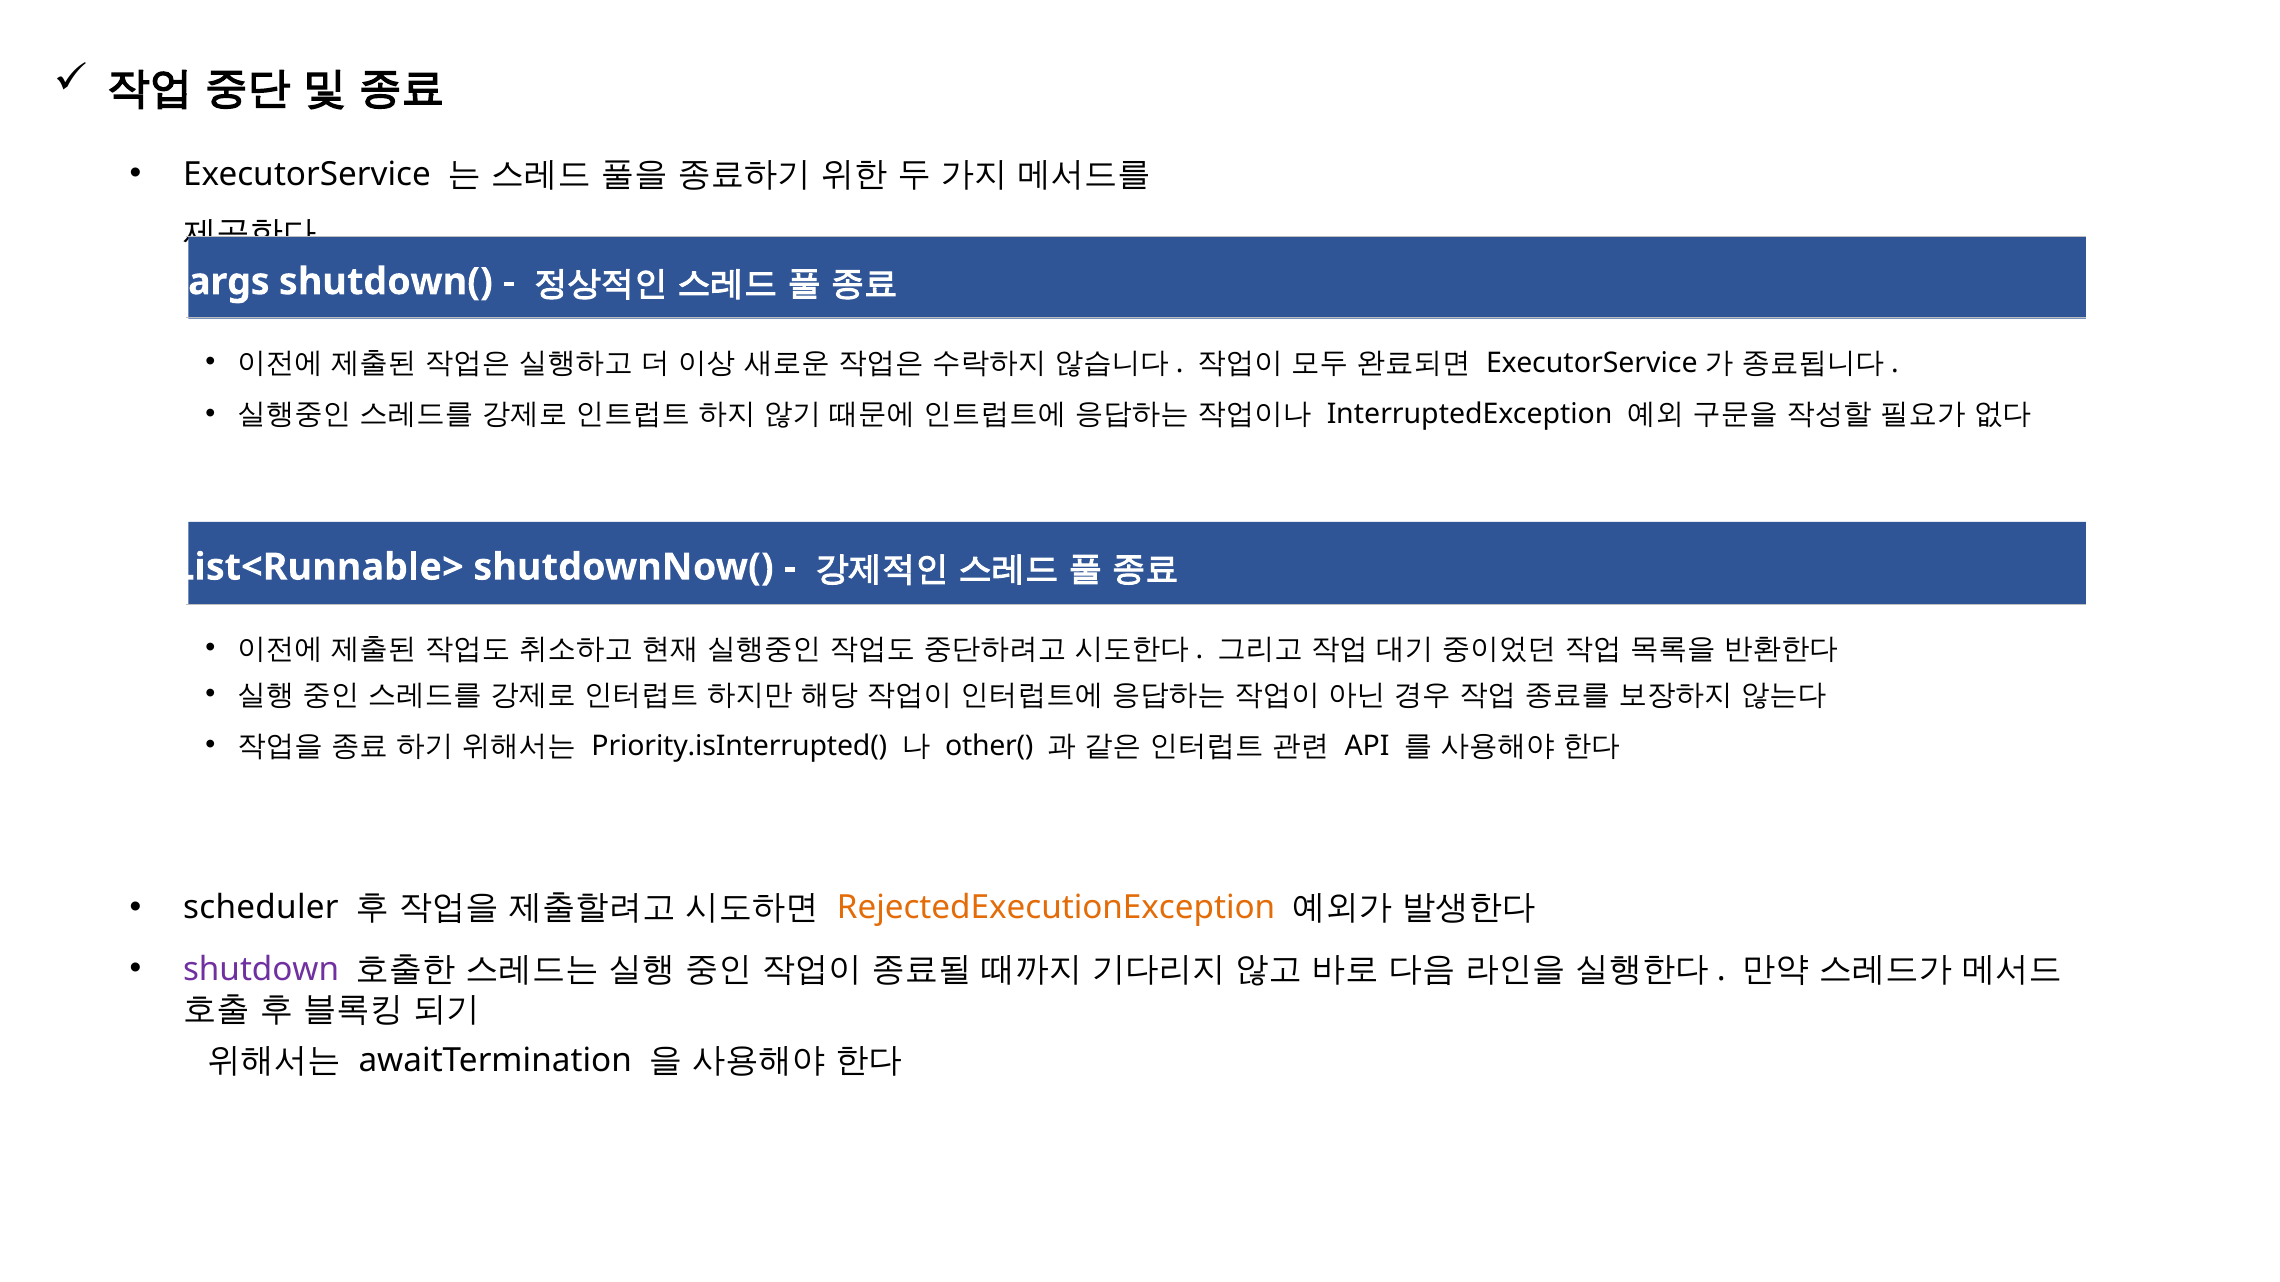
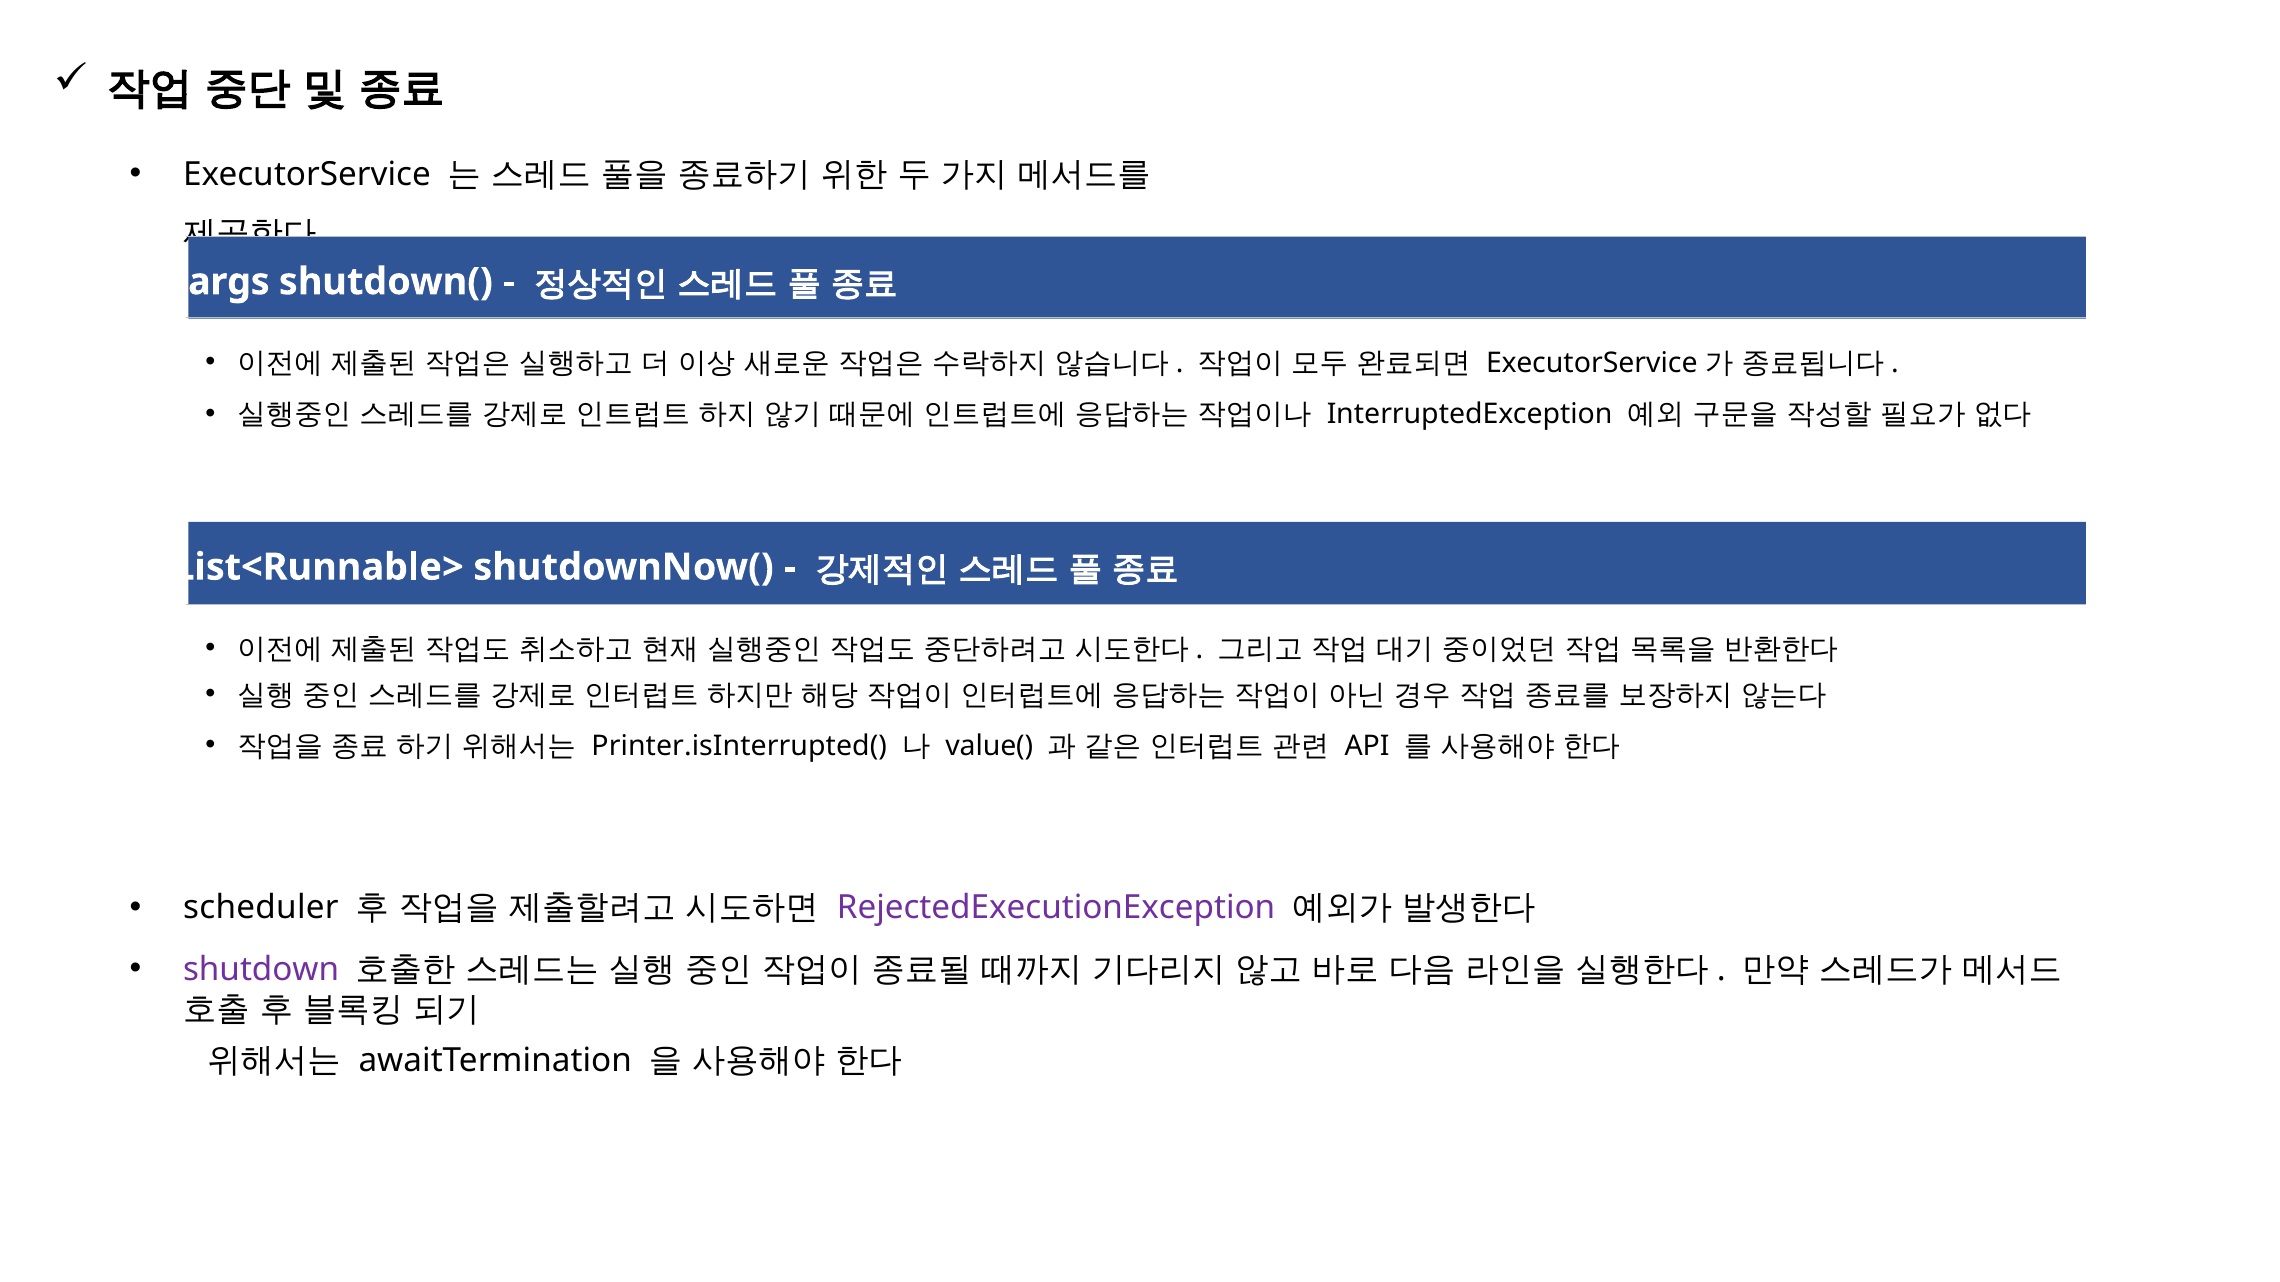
Priority.isInterrupted(: Priority.isInterrupted( -> Printer.isInterrupted(
other(: other( -> value(
RejectedExecutionException colour: orange -> purple
